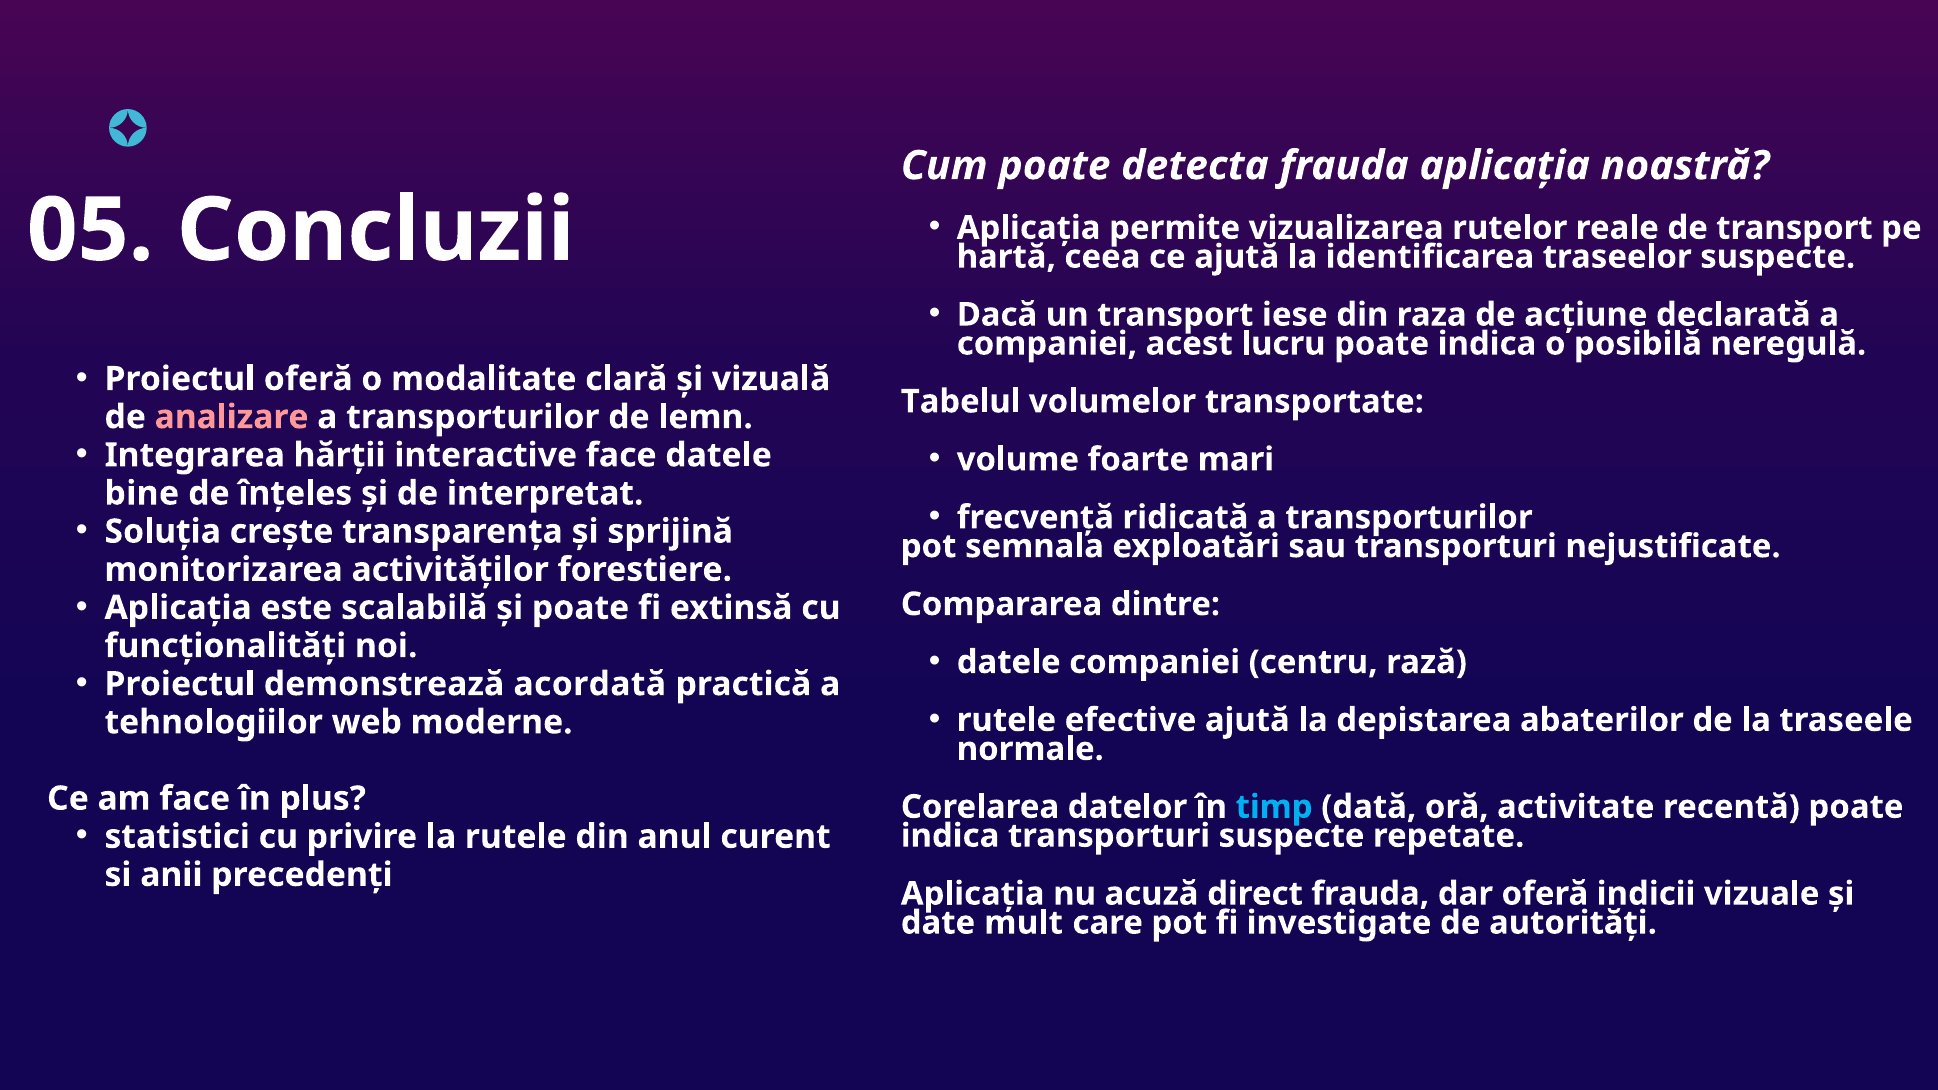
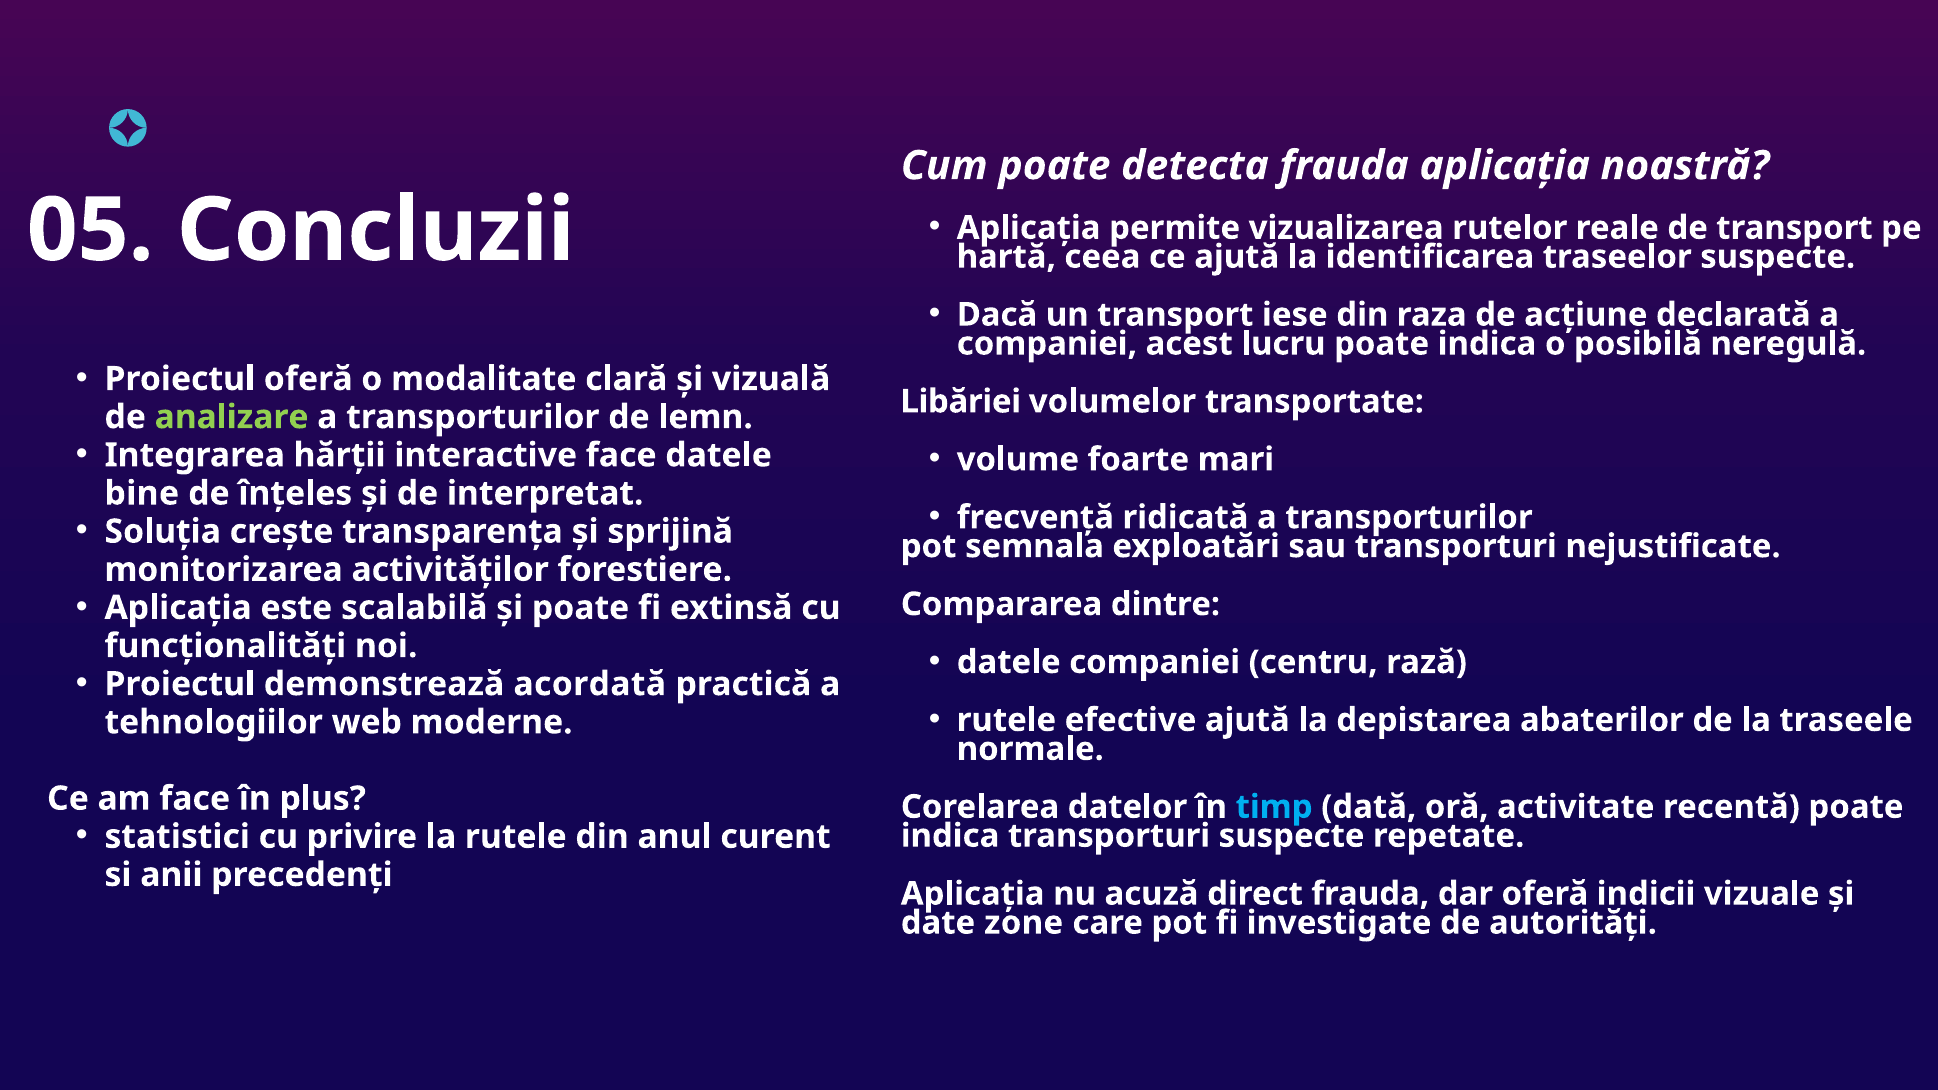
Tabelul: Tabelul -> Libăriei
analizare colour: pink -> light green
mult: mult -> zone
